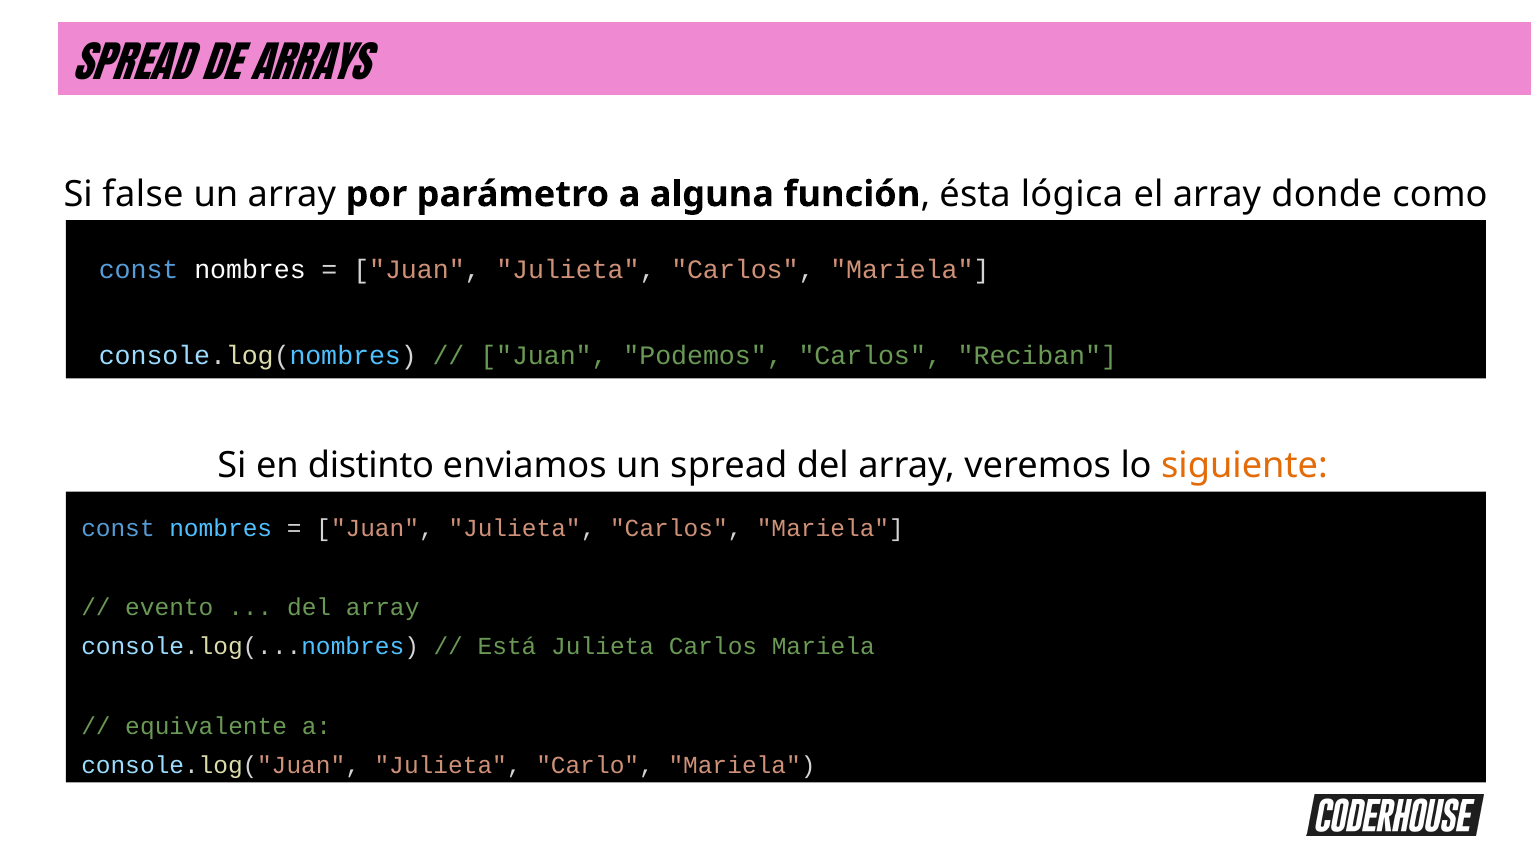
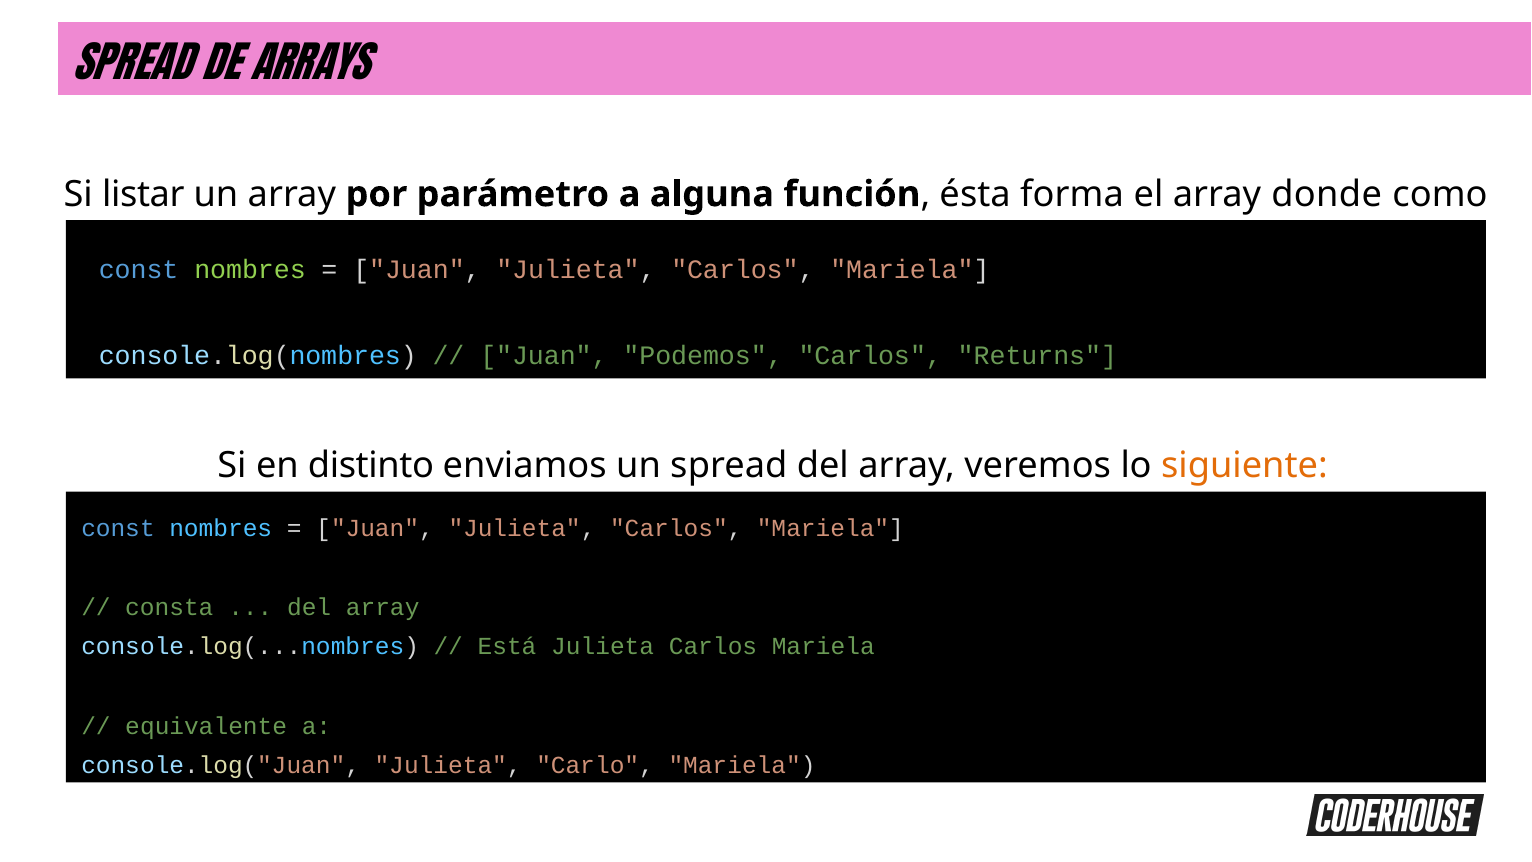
false: false -> listar
lógica: lógica -> forma
nombres at (250, 270) colour: white -> light green
Reciban: Reciban -> Returns
evento: evento -> consta
